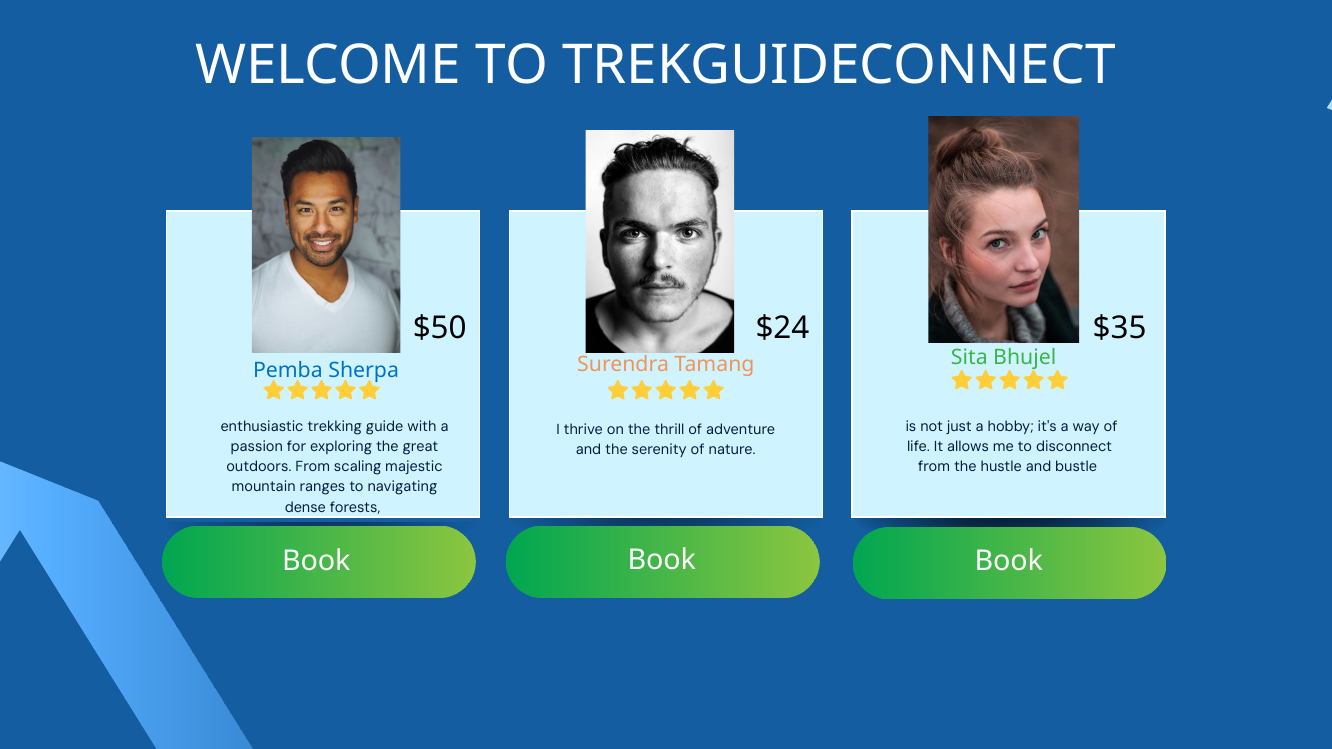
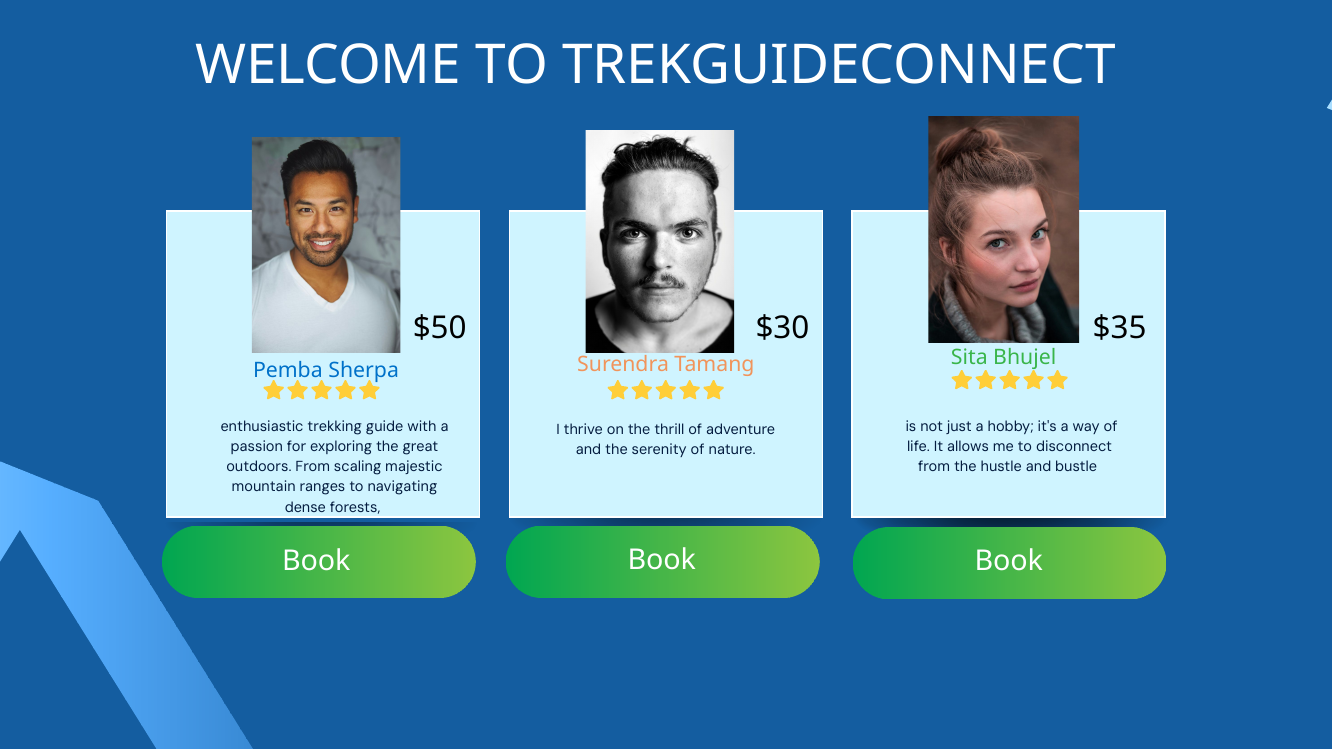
$24: $24 -> $30
